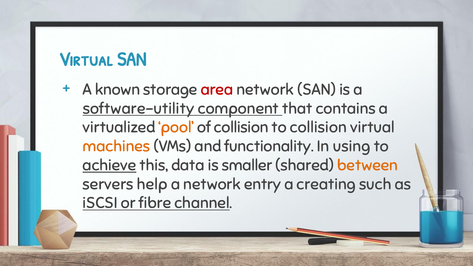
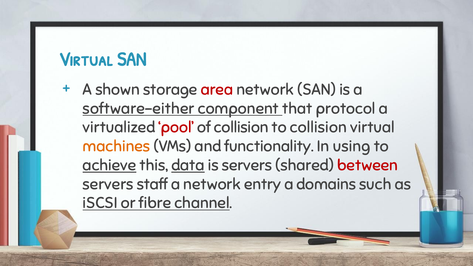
known: known -> shown
software-utility: software-utility -> software-either
contains: contains -> protocol
pool colour: orange -> red
data underline: none -> present
is smaller: smaller -> servers
between colour: orange -> red
help: help -> staff
creating: creating -> domains
